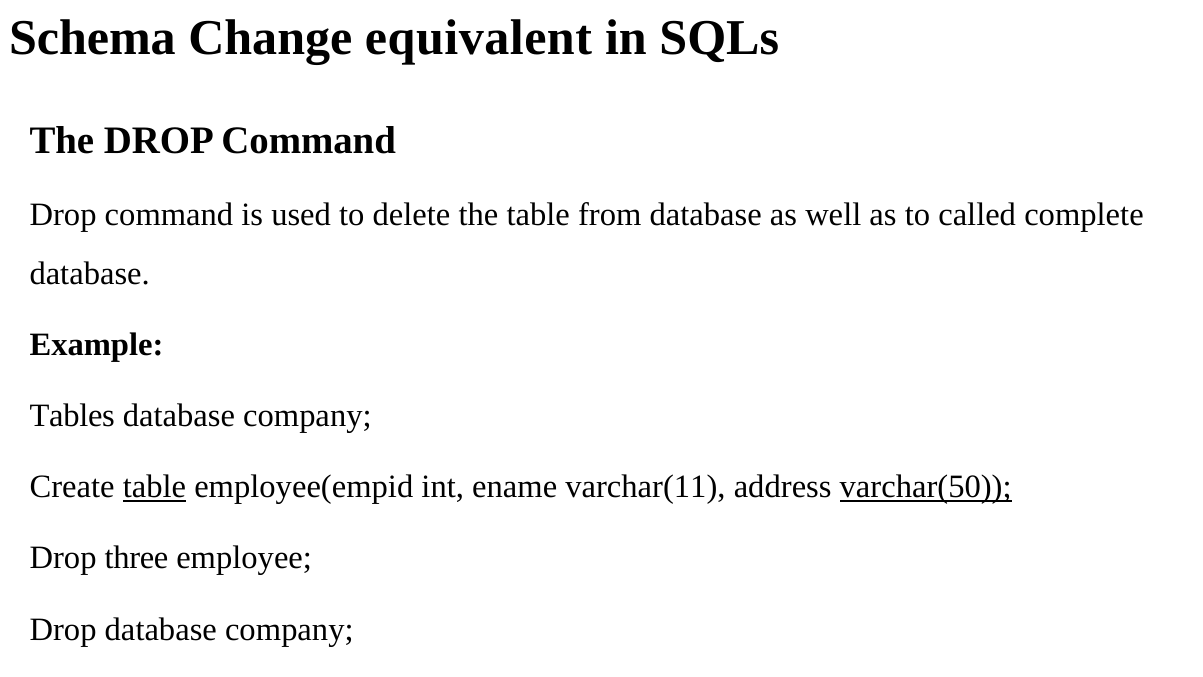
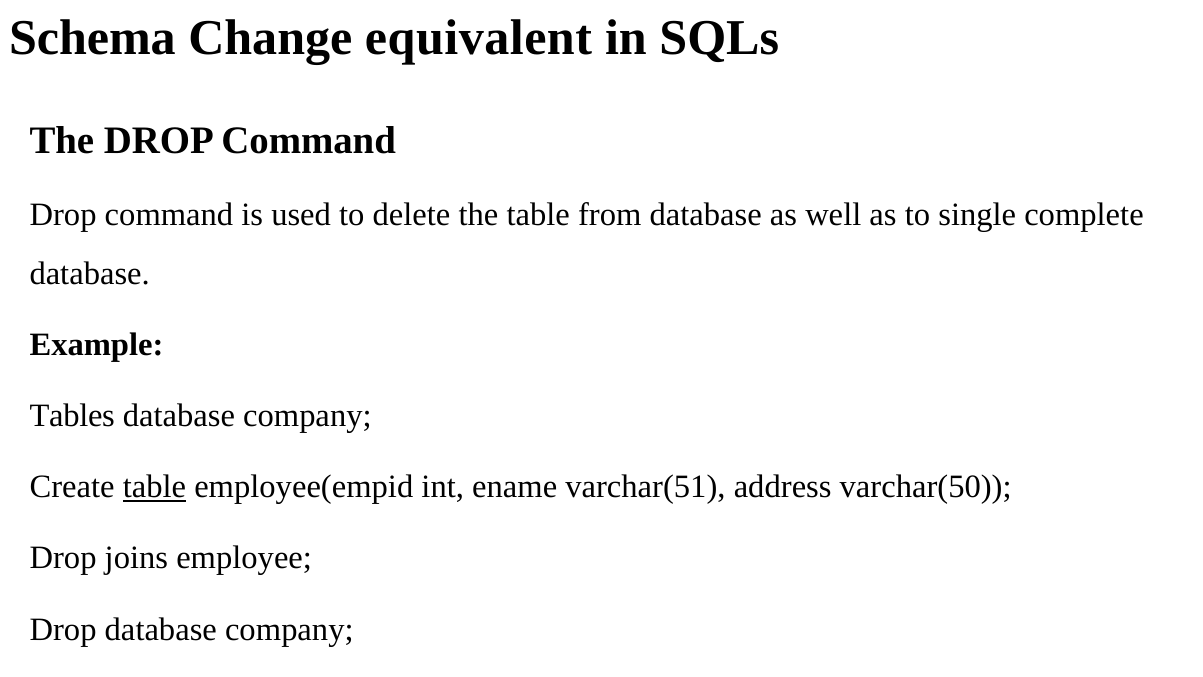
called: called -> single
varchar(11: varchar(11 -> varchar(51
varchar(50 underline: present -> none
three: three -> joins
